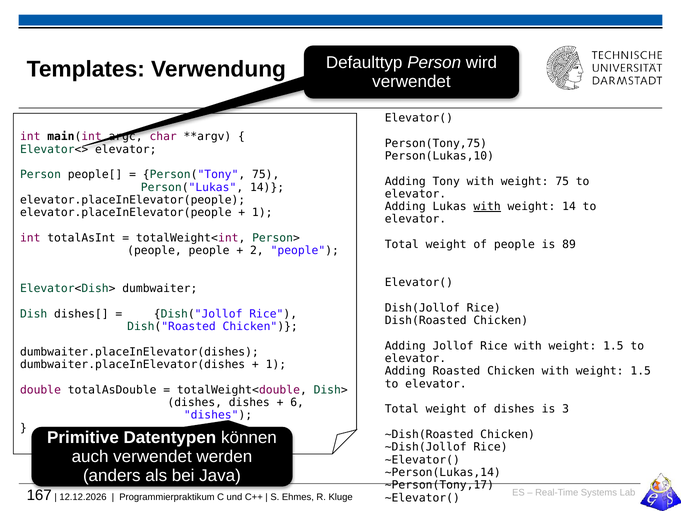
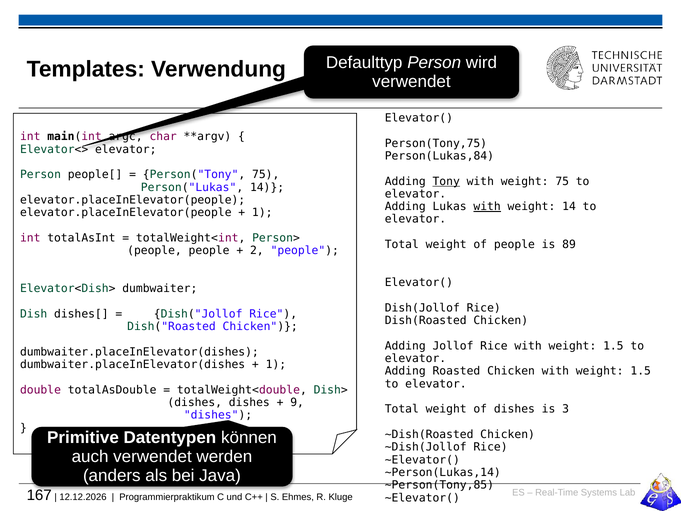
Person(Lukas,10: Person(Lukas,10 -> Person(Lukas,84
Tony underline: none -> present
6: 6 -> 9
~Person(Tony,17: ~Person(Tony,17 -> ~Person(Tony,85
